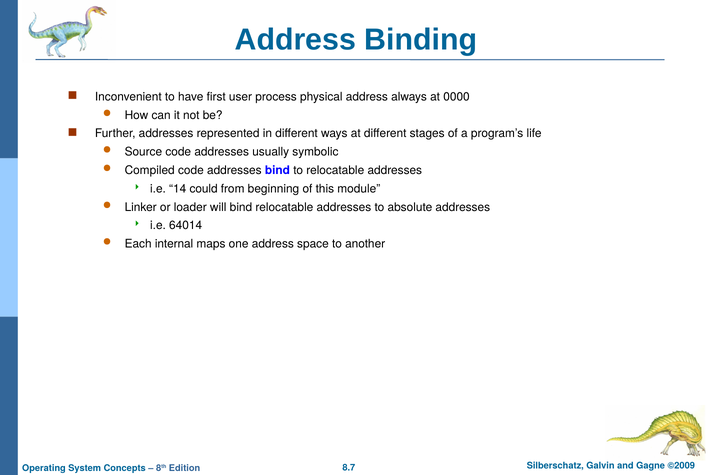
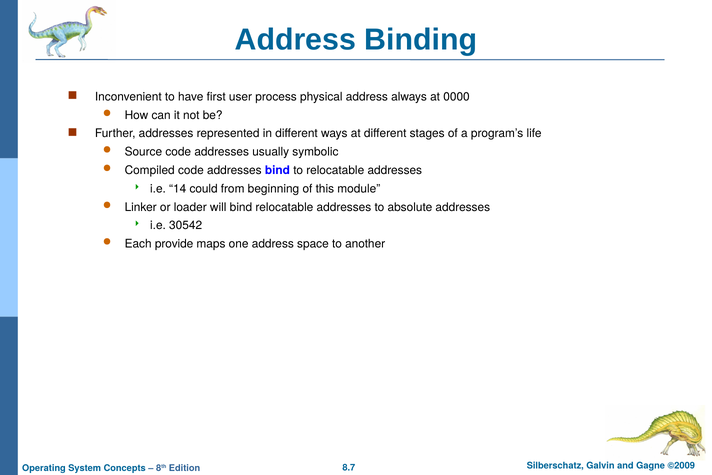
64014: 64014 -> 30542
internal: internal -> provide
